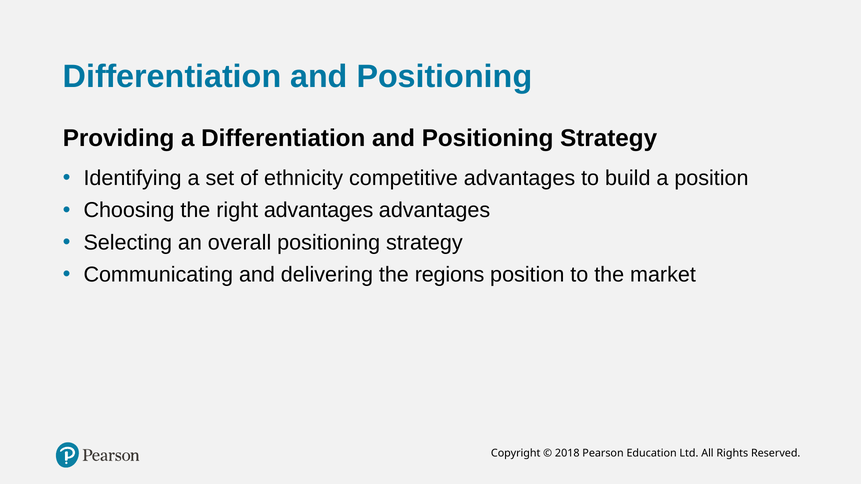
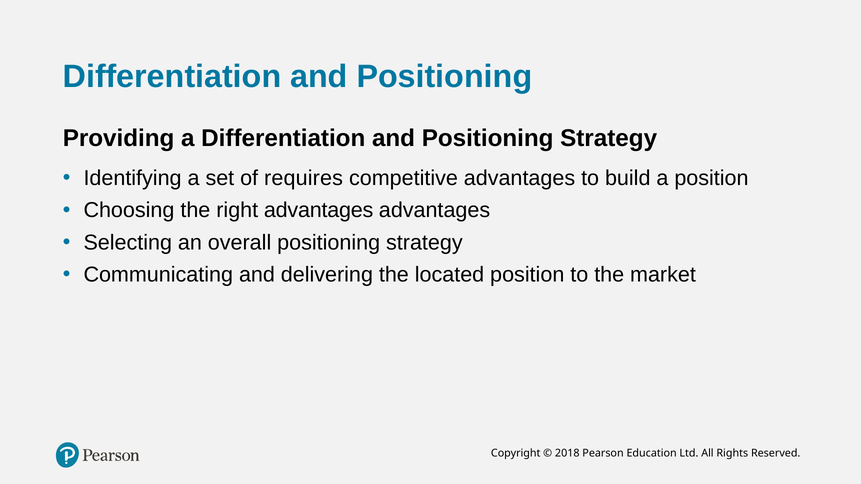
ethnicity: ethnicity -> requires
regions: regions -> located
